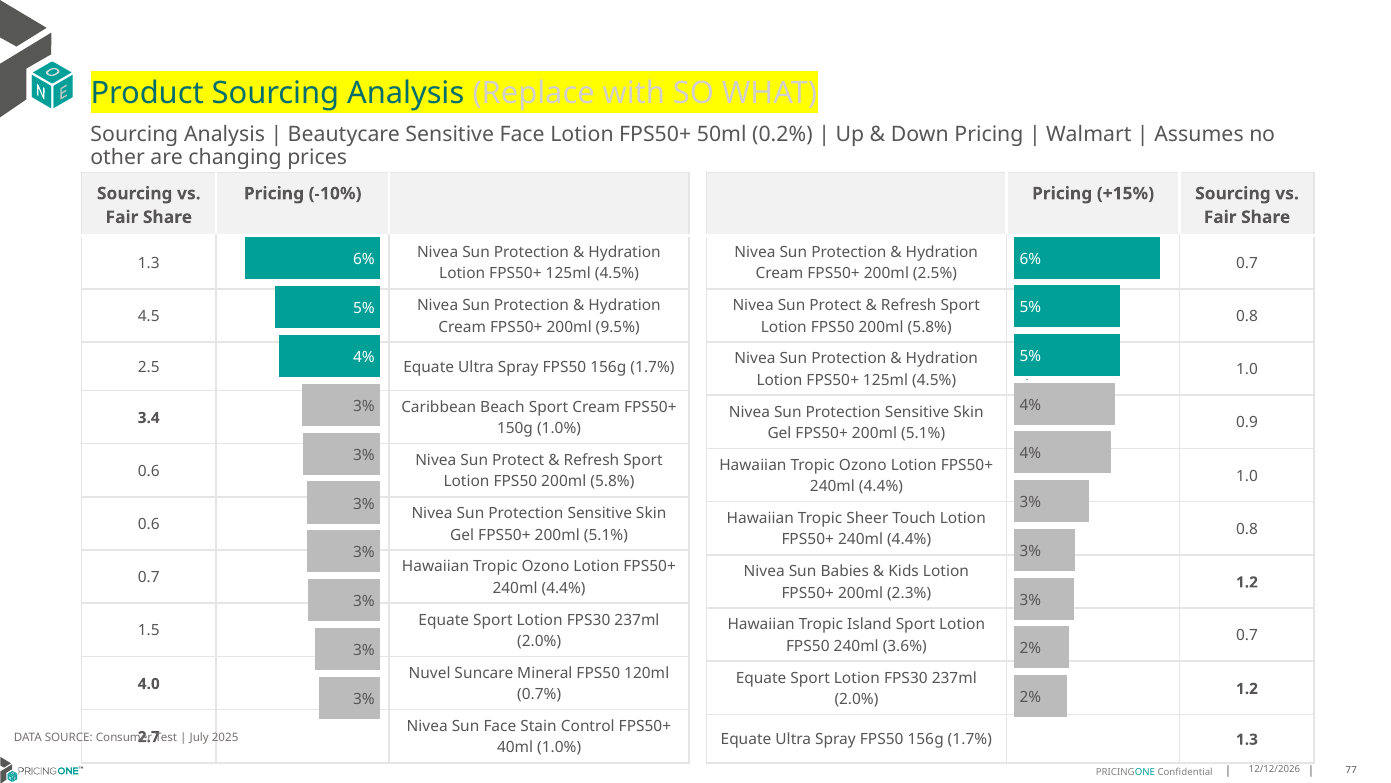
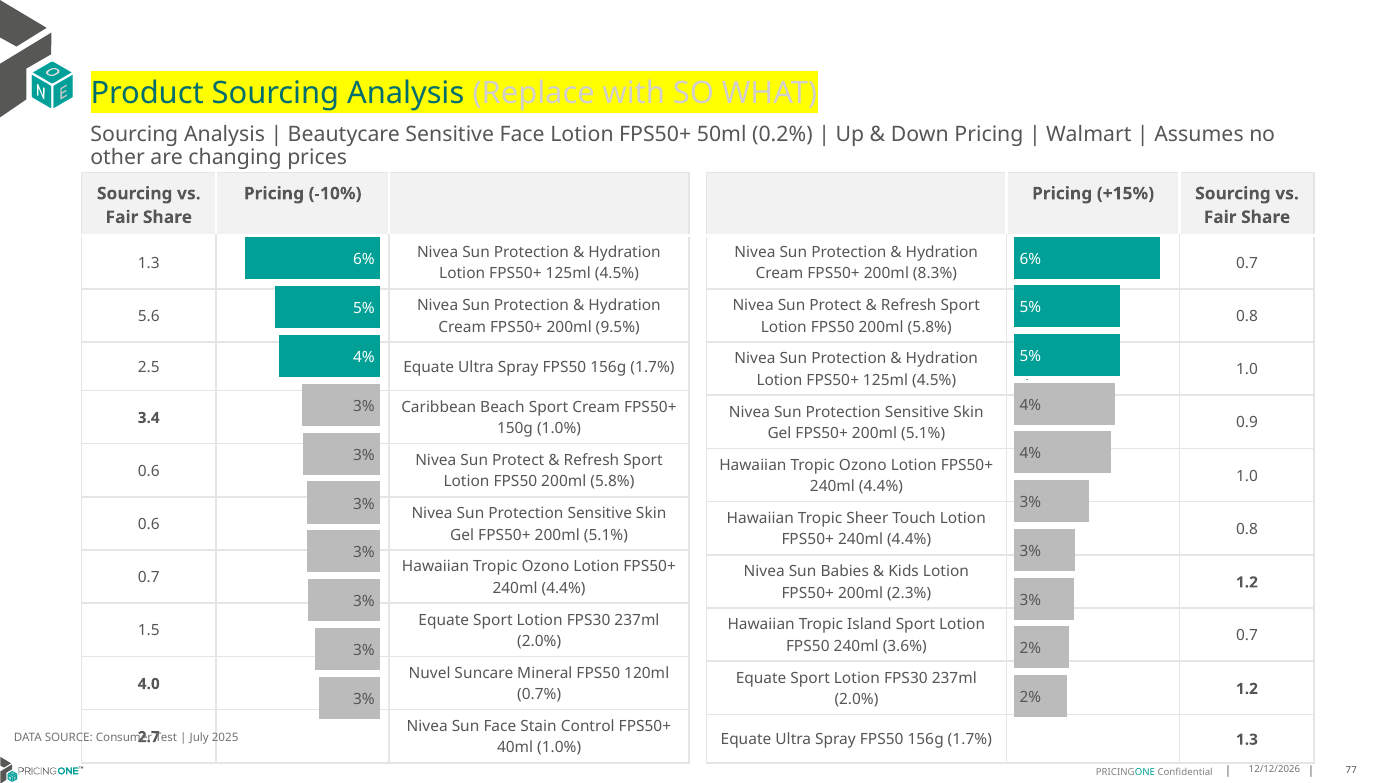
2.5%: 2.5% -> 8.3%
4.5: 4.5 -> 5.6
